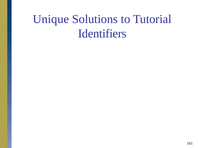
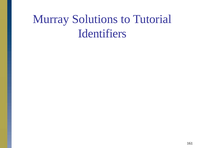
Unique: Unique -> Murray
